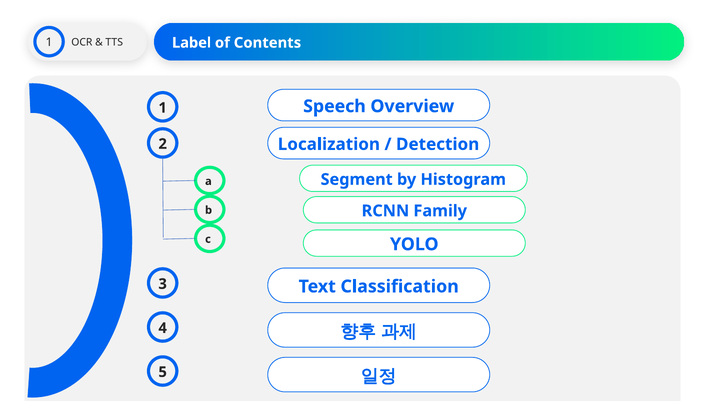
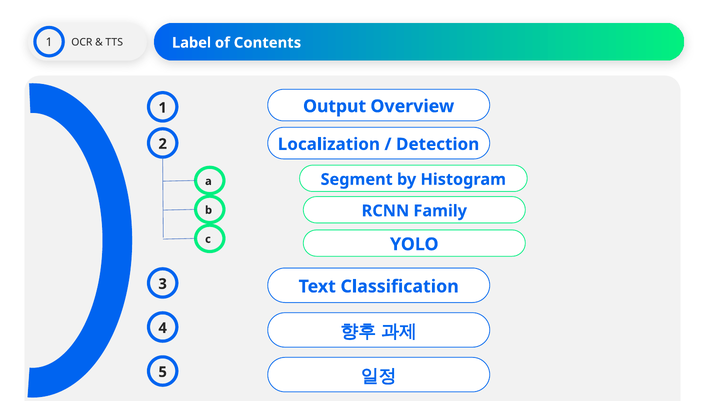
Speech: Speech -> Output
